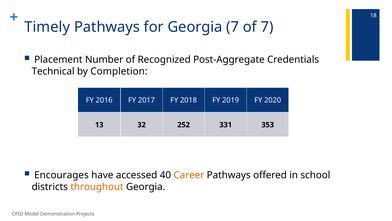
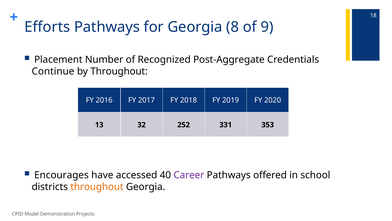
Timely: Timely -> Efforts
Georgia 7: 7 -> 8
of 7: 7 -> 9
Technical: Technical -> Continue
by Completion: Completion -> Throughout
Career colour: orange -> purple
